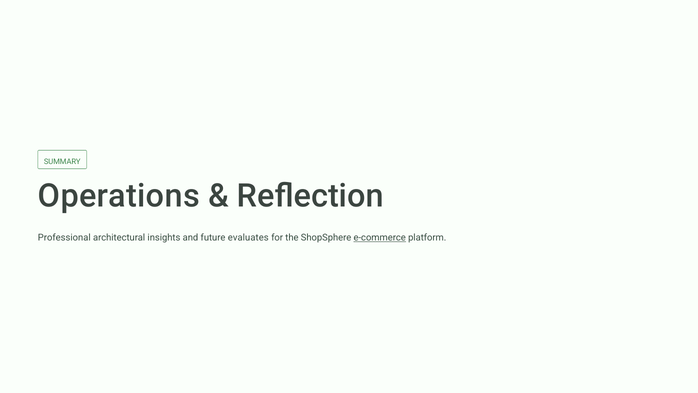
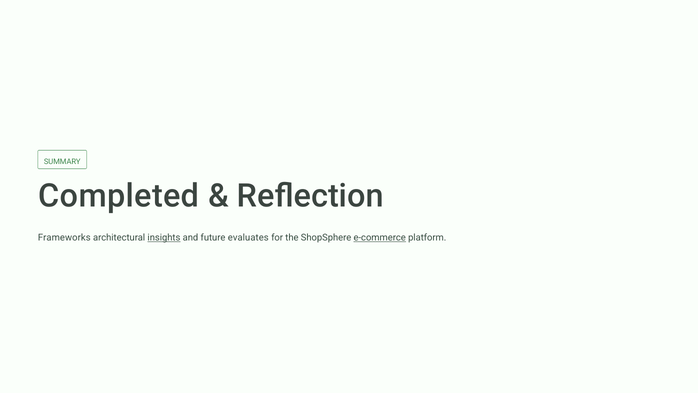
Operations: Operations -> Completed
Professional: Professional -> Frameworks
insights underline: none -> present
